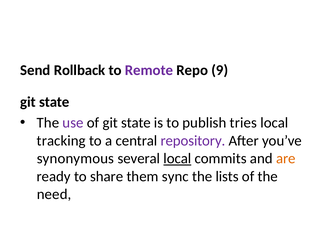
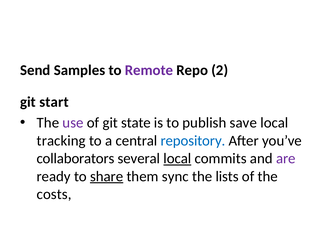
Rollback: Rollback -> Samples
9: 9 -> 2
state at (54, 102): state -> start
tries: tries -> save
repository colour: purple -> blue
synonymous: synonymous -> collaborators
are colour: orange -> purple
share underline: none -> present
need: need -> costs
